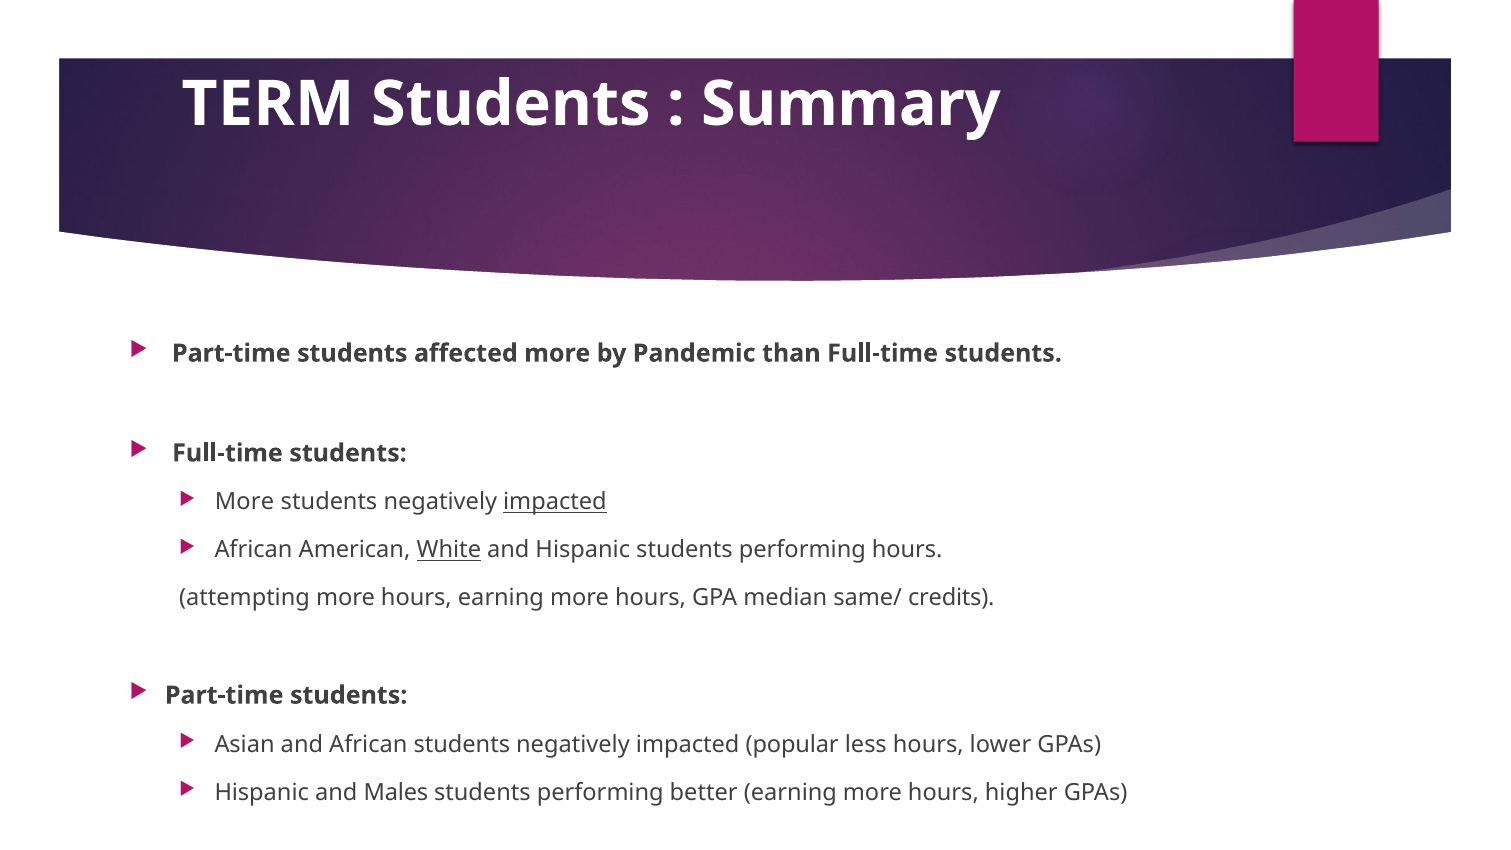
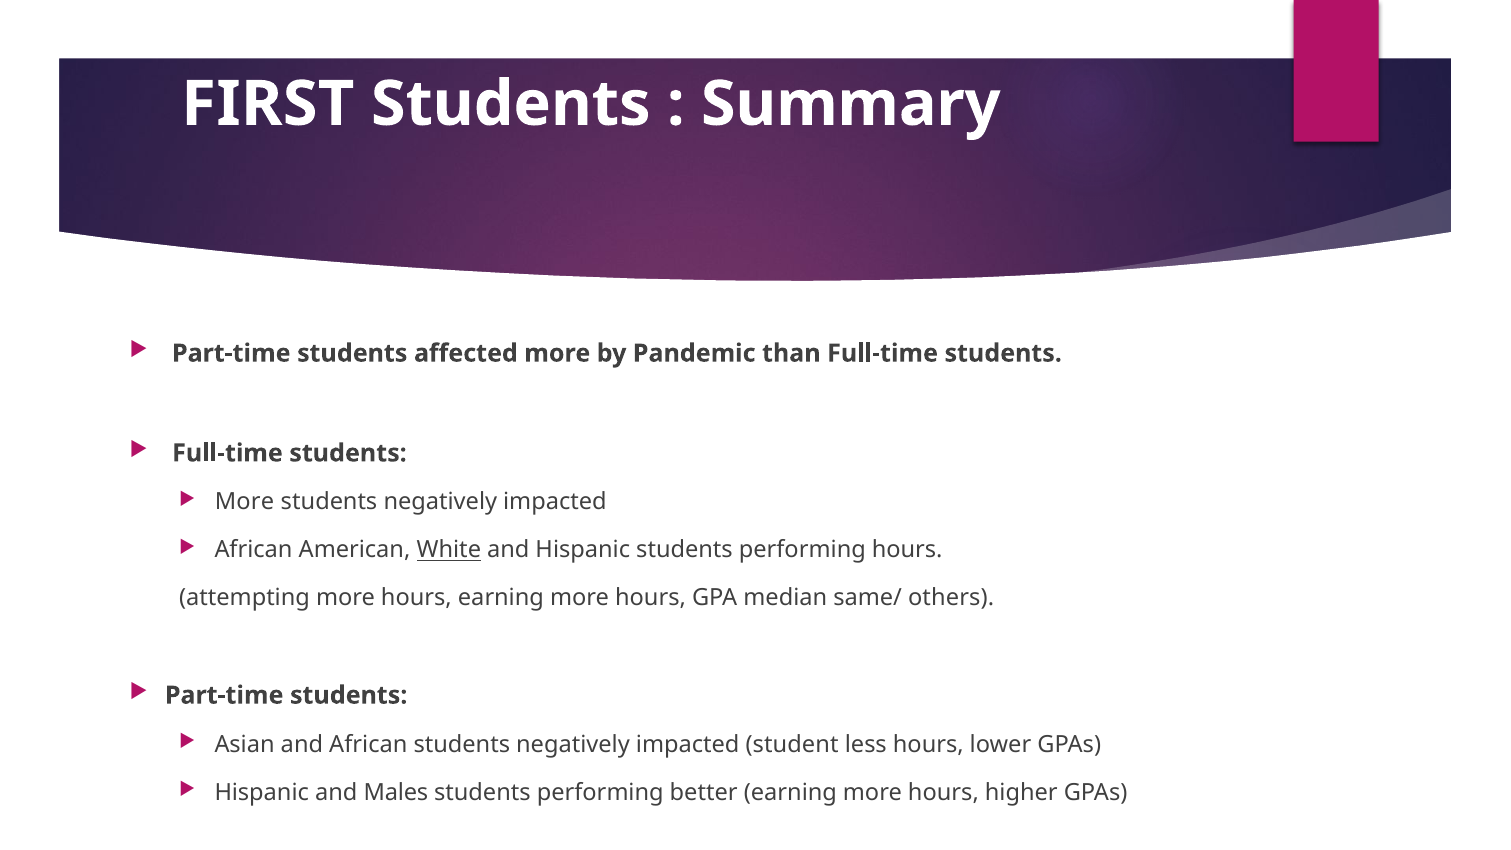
TERM: TERM -> FIRST
impacted at (555, 502) underline: present -> none
credits: credits -> others
popular: popular -> student
